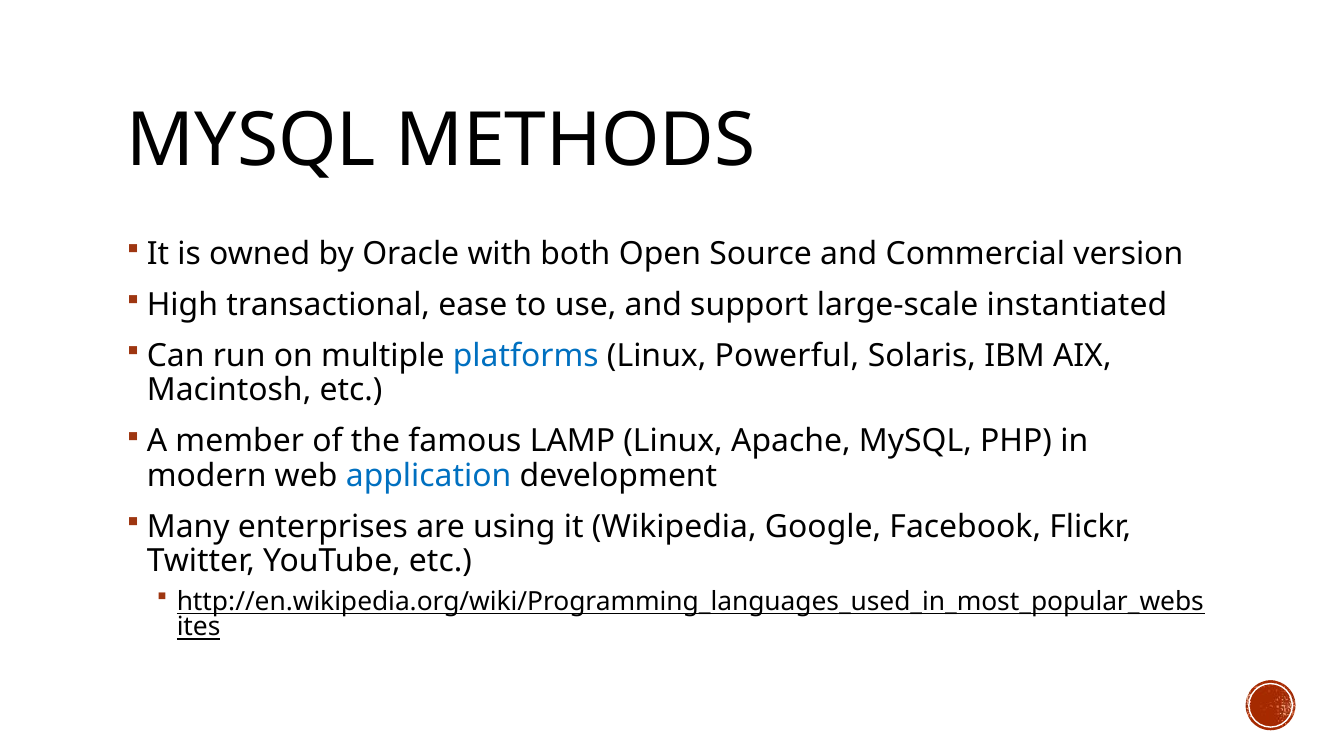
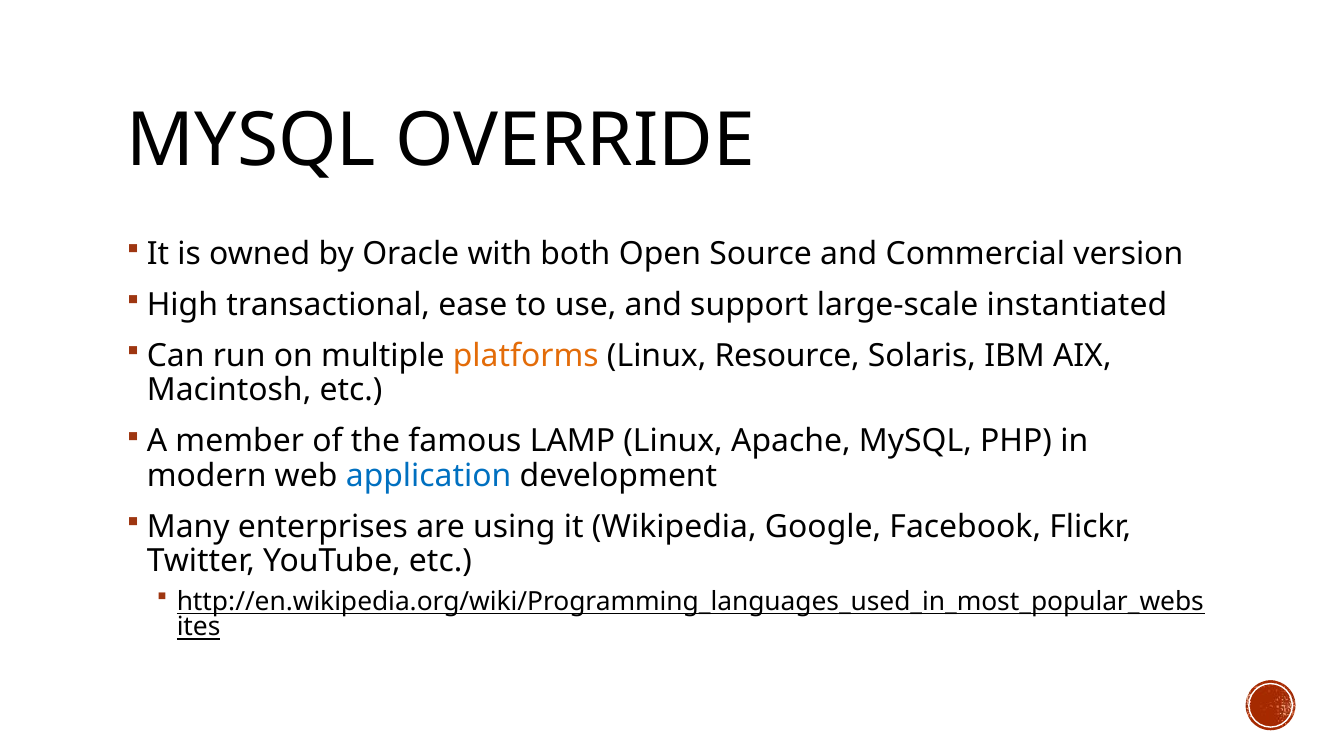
METHODS: METHODS -> OVERRIDE
platforms colour: blue -> orange
Powerful: Powerful -> Resource
